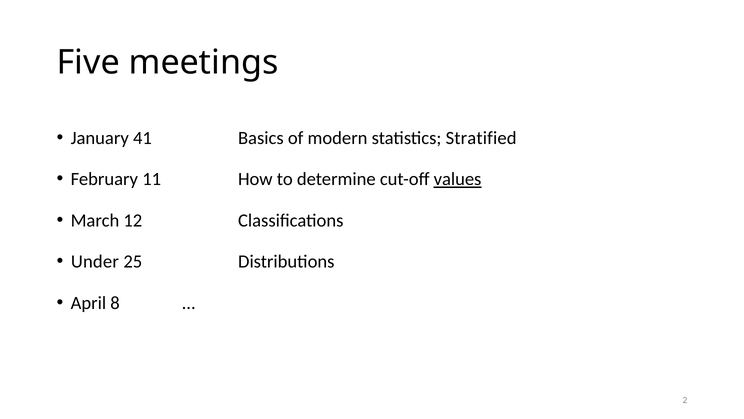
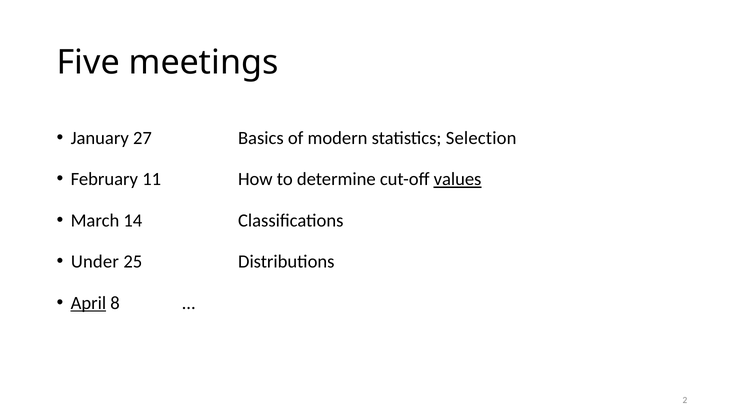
41: 41 -> 27
Stratified: Stratified -> Selection
12: 12 -> 14
April underline: none -> present
